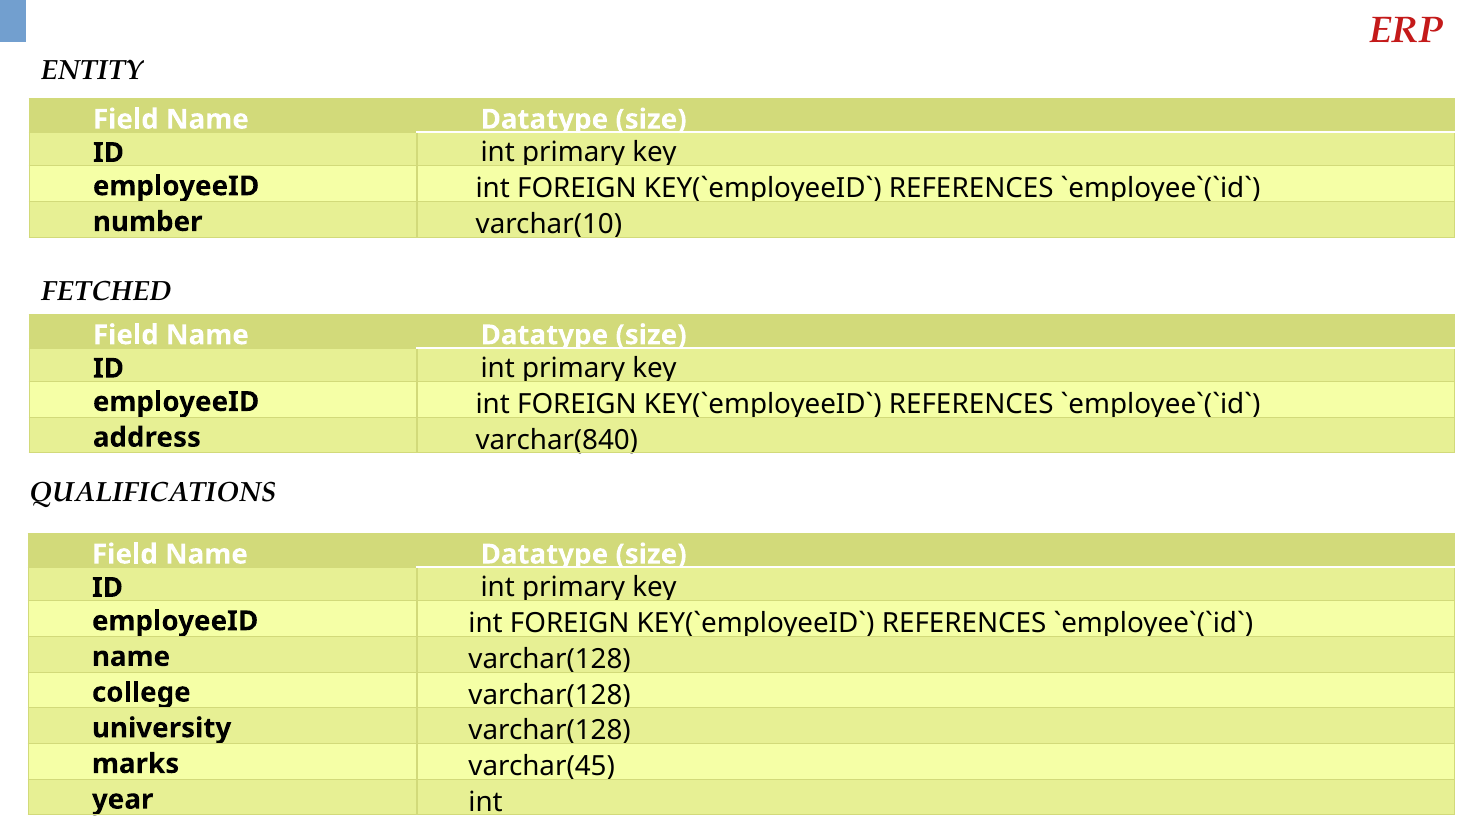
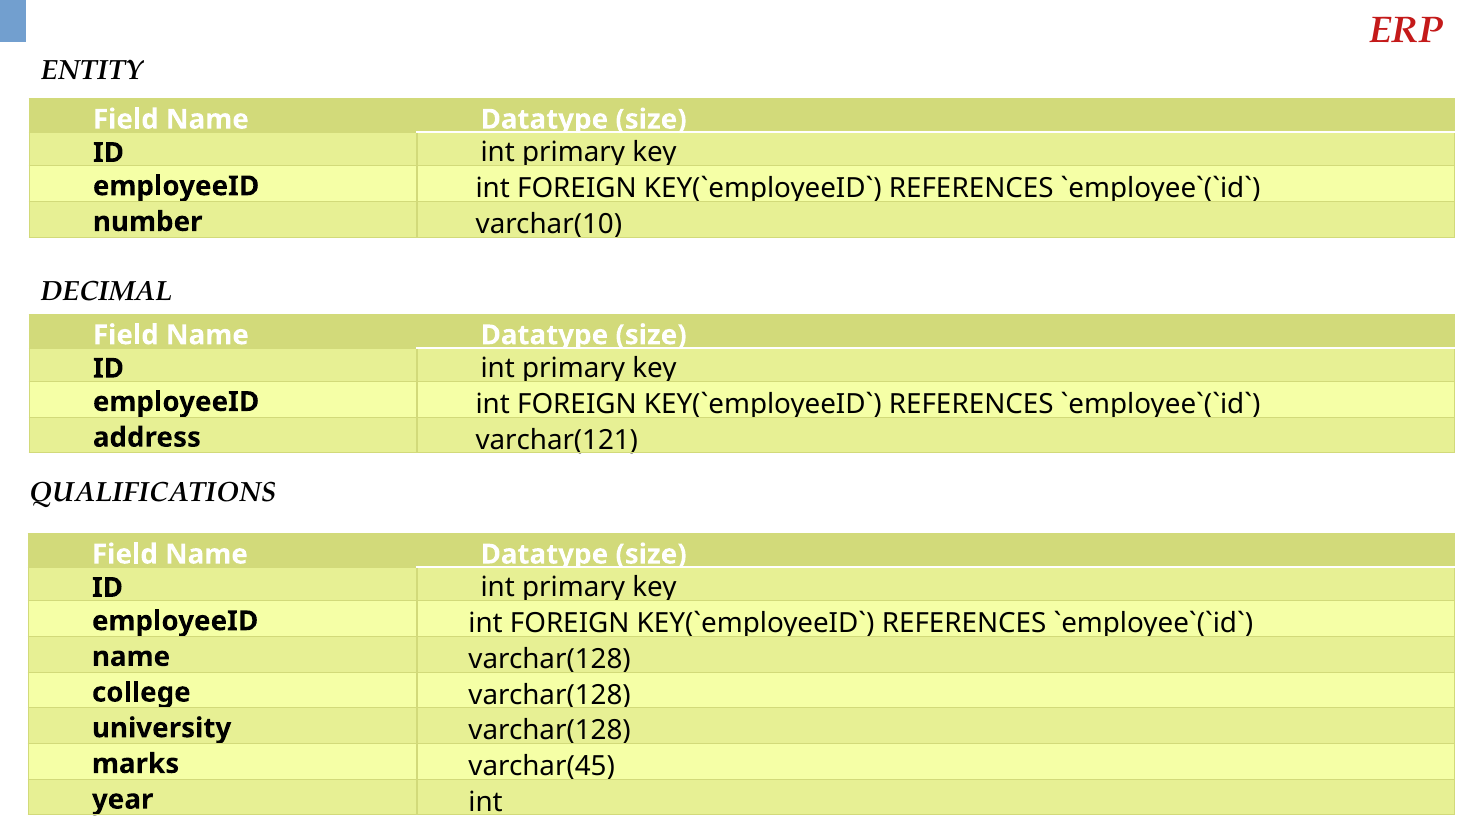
FETCHED: FETCHED -> DECIMAL
varchar(840: varchar(840 -> varchar(121
